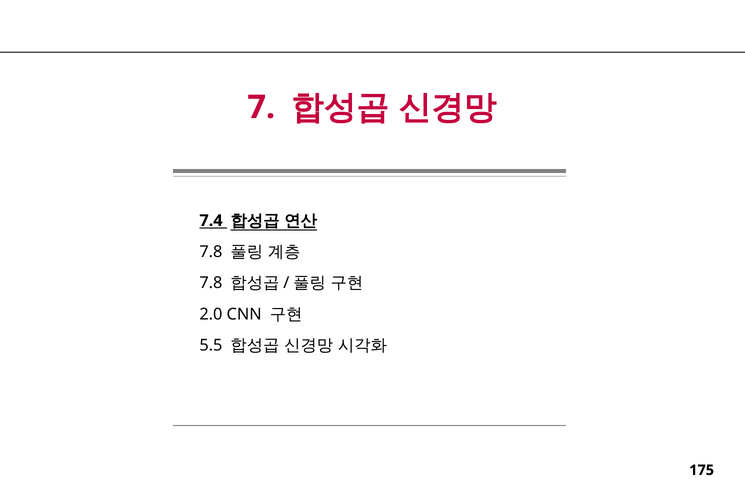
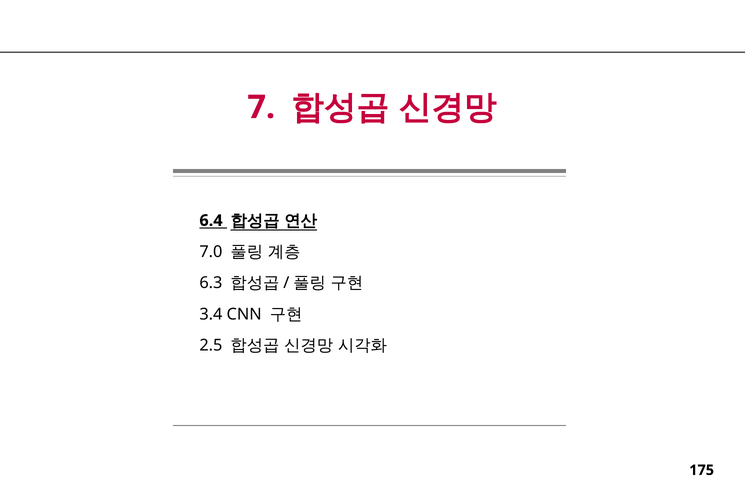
7.4: 7.4 -> 6.4
7.8 at (211, 251): 7.8 -> 7.0
7.8 at (211, 283): 7.8 -> 6.3
2.0: 2.0 -> 3.4
5.5: 5.5 -> 2.5
